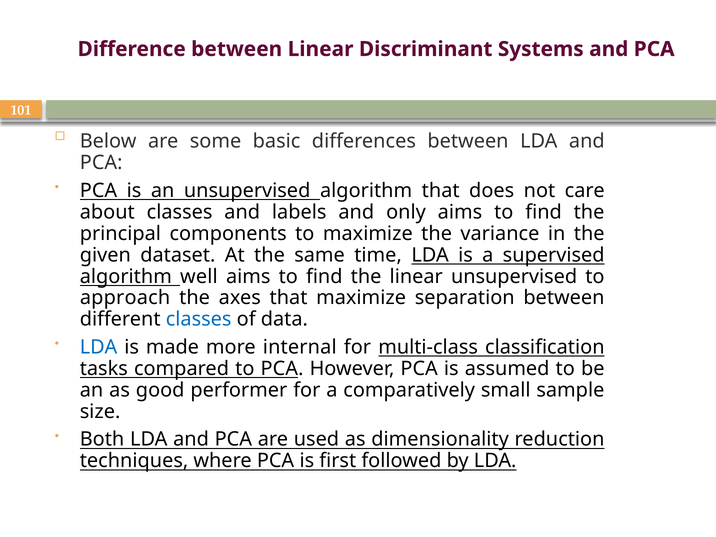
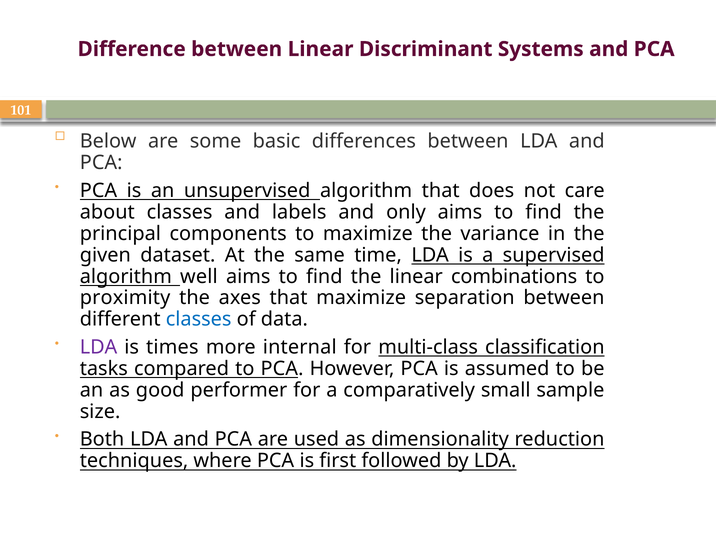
linear unsupervised: unsupervised -> combinations
approach: approach -> proximity
LDA at (99, 347) colour: blue -> purple
made: made -> times
